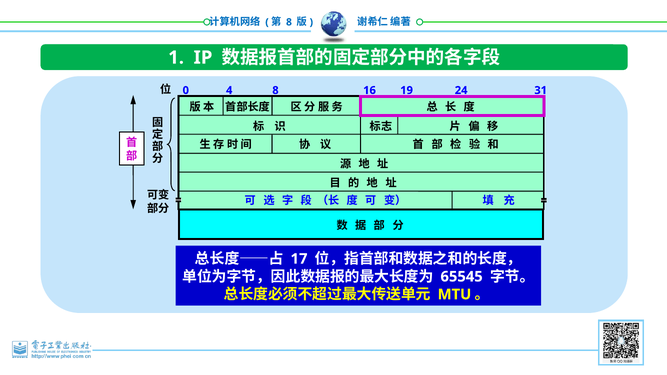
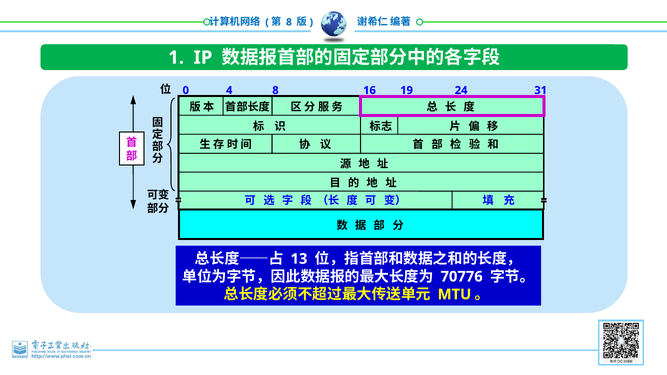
17: 17 -> 13
65545: 65545 -> 70776
